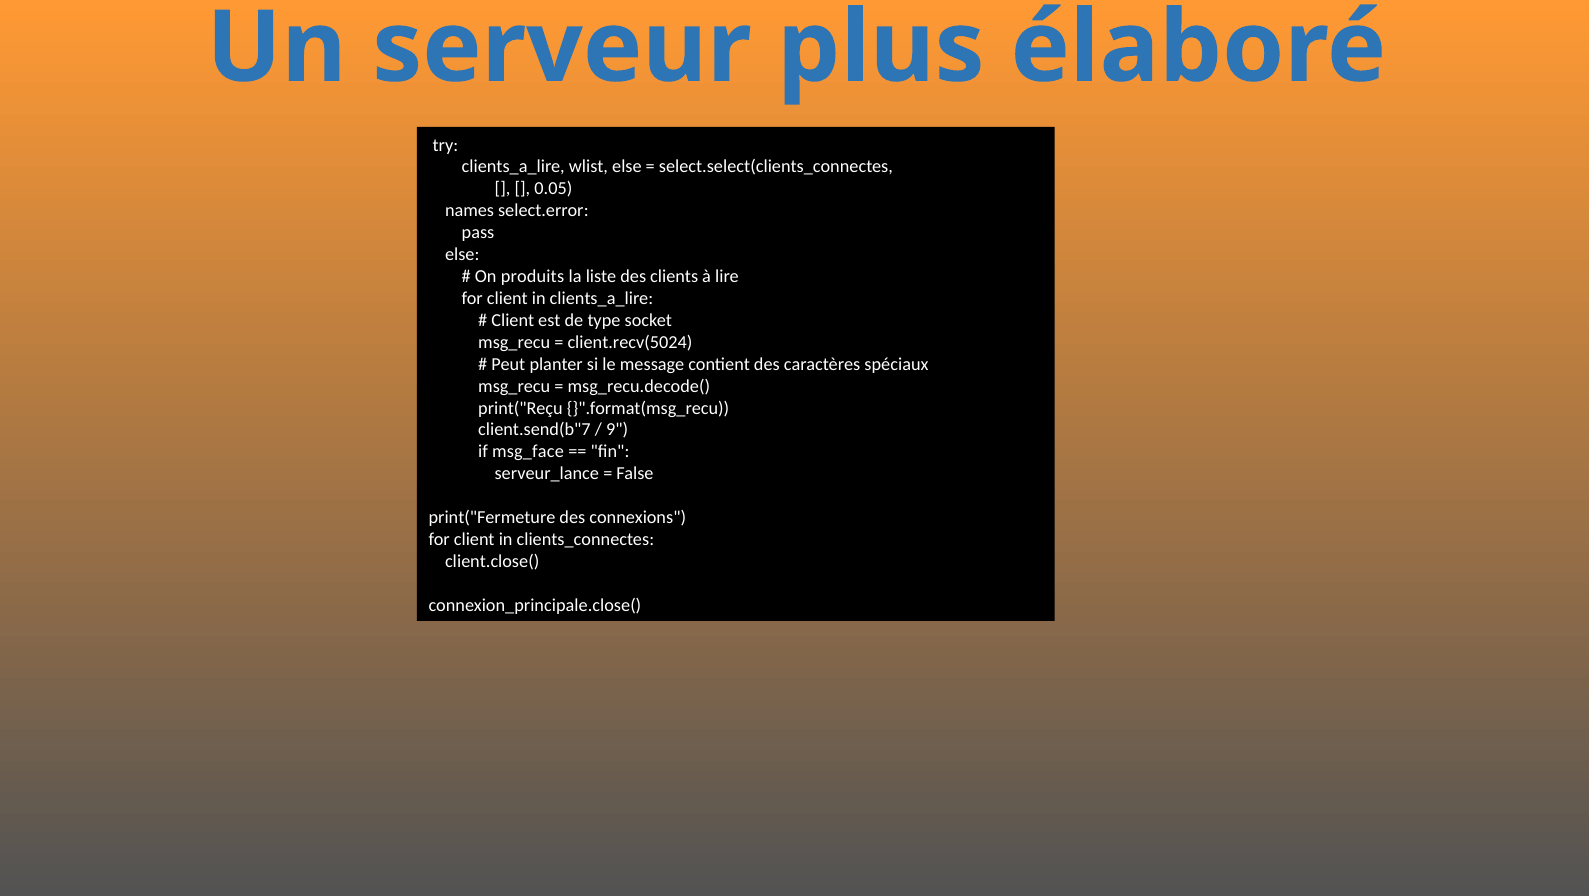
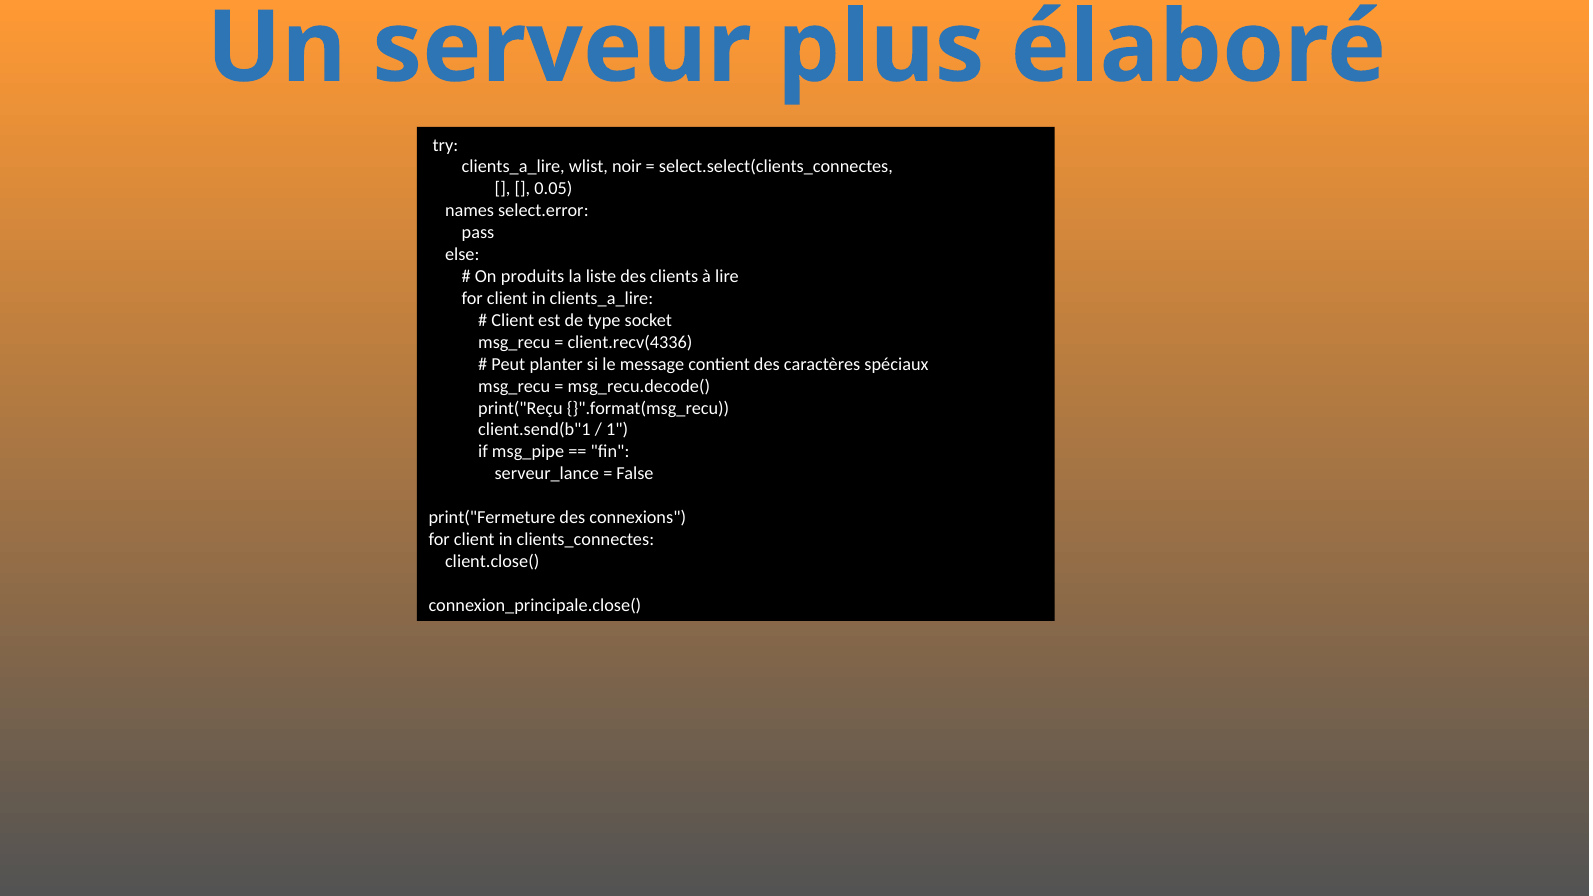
wlist else: else -> noir
client.recv(5024: client.recv(5024 -> client.recv(4336
client.send(b"7: client.send(b"7 -> client.send(b"1
9: 9 -> 1
msg_face: msg_face -> msg_pipe
